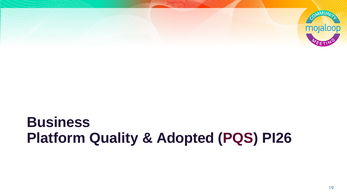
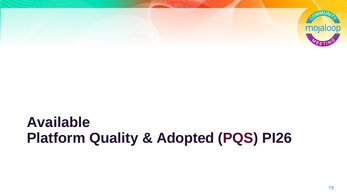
Business: Business -> Available
